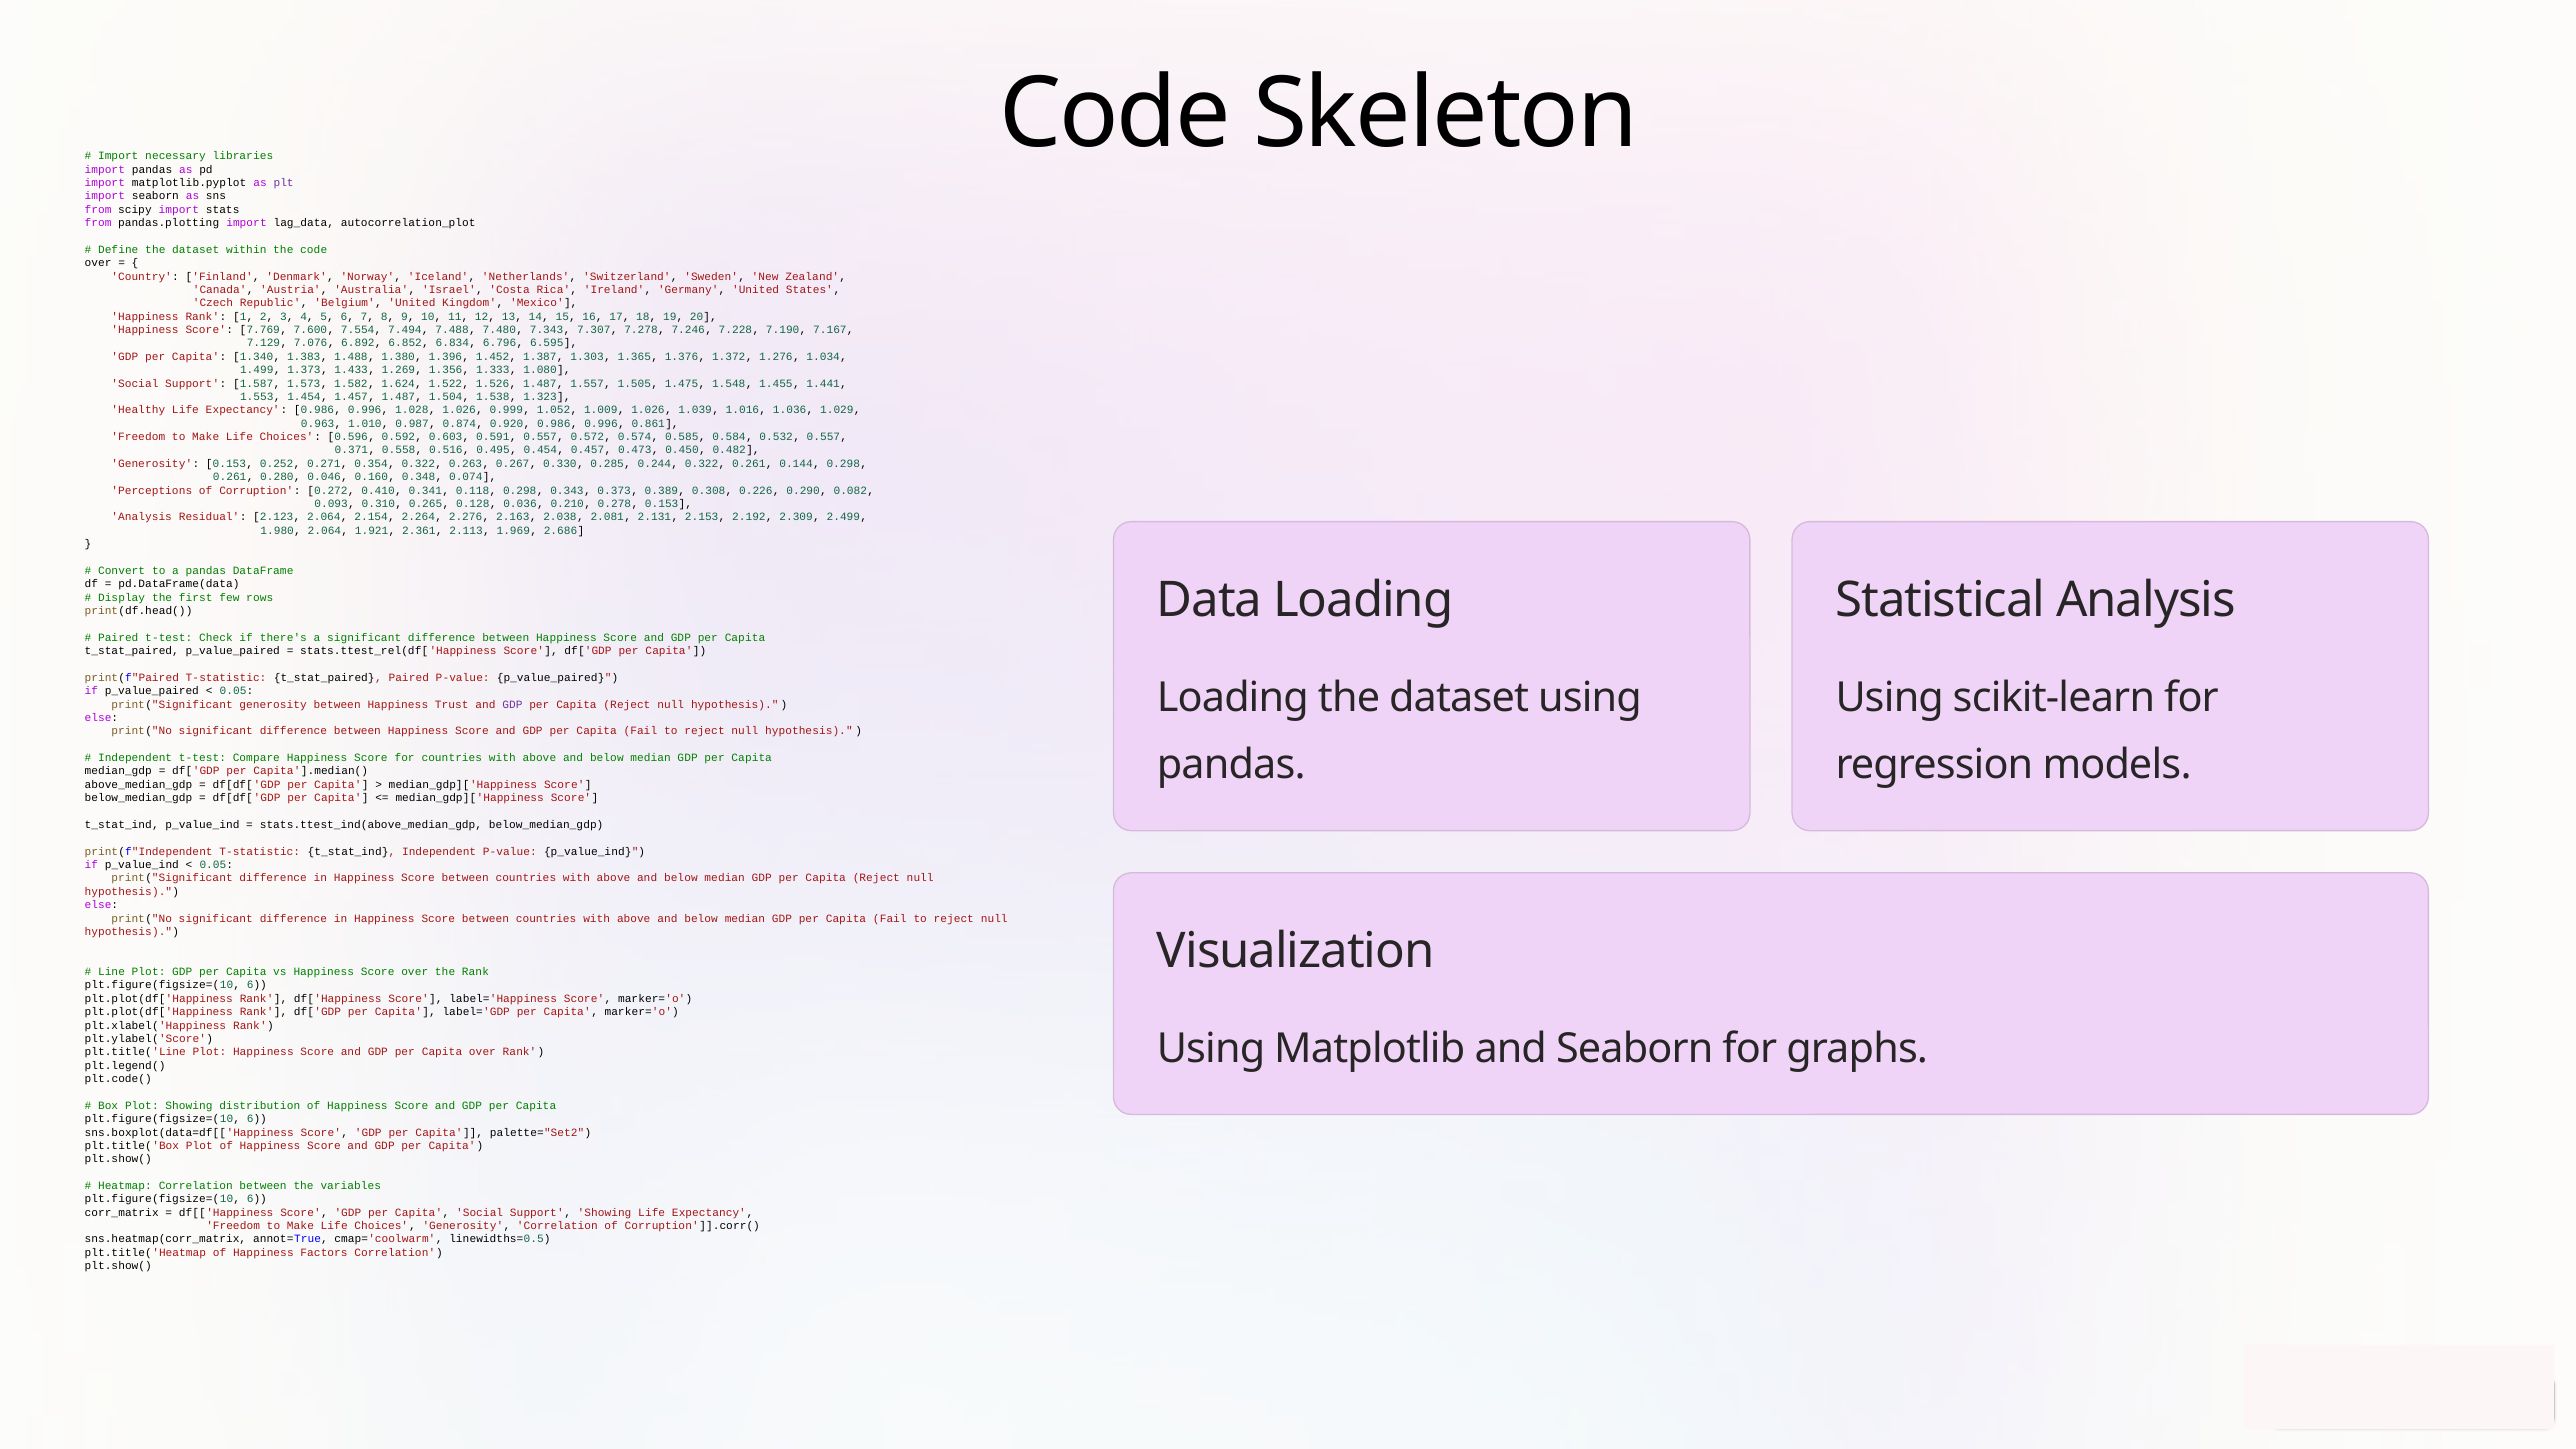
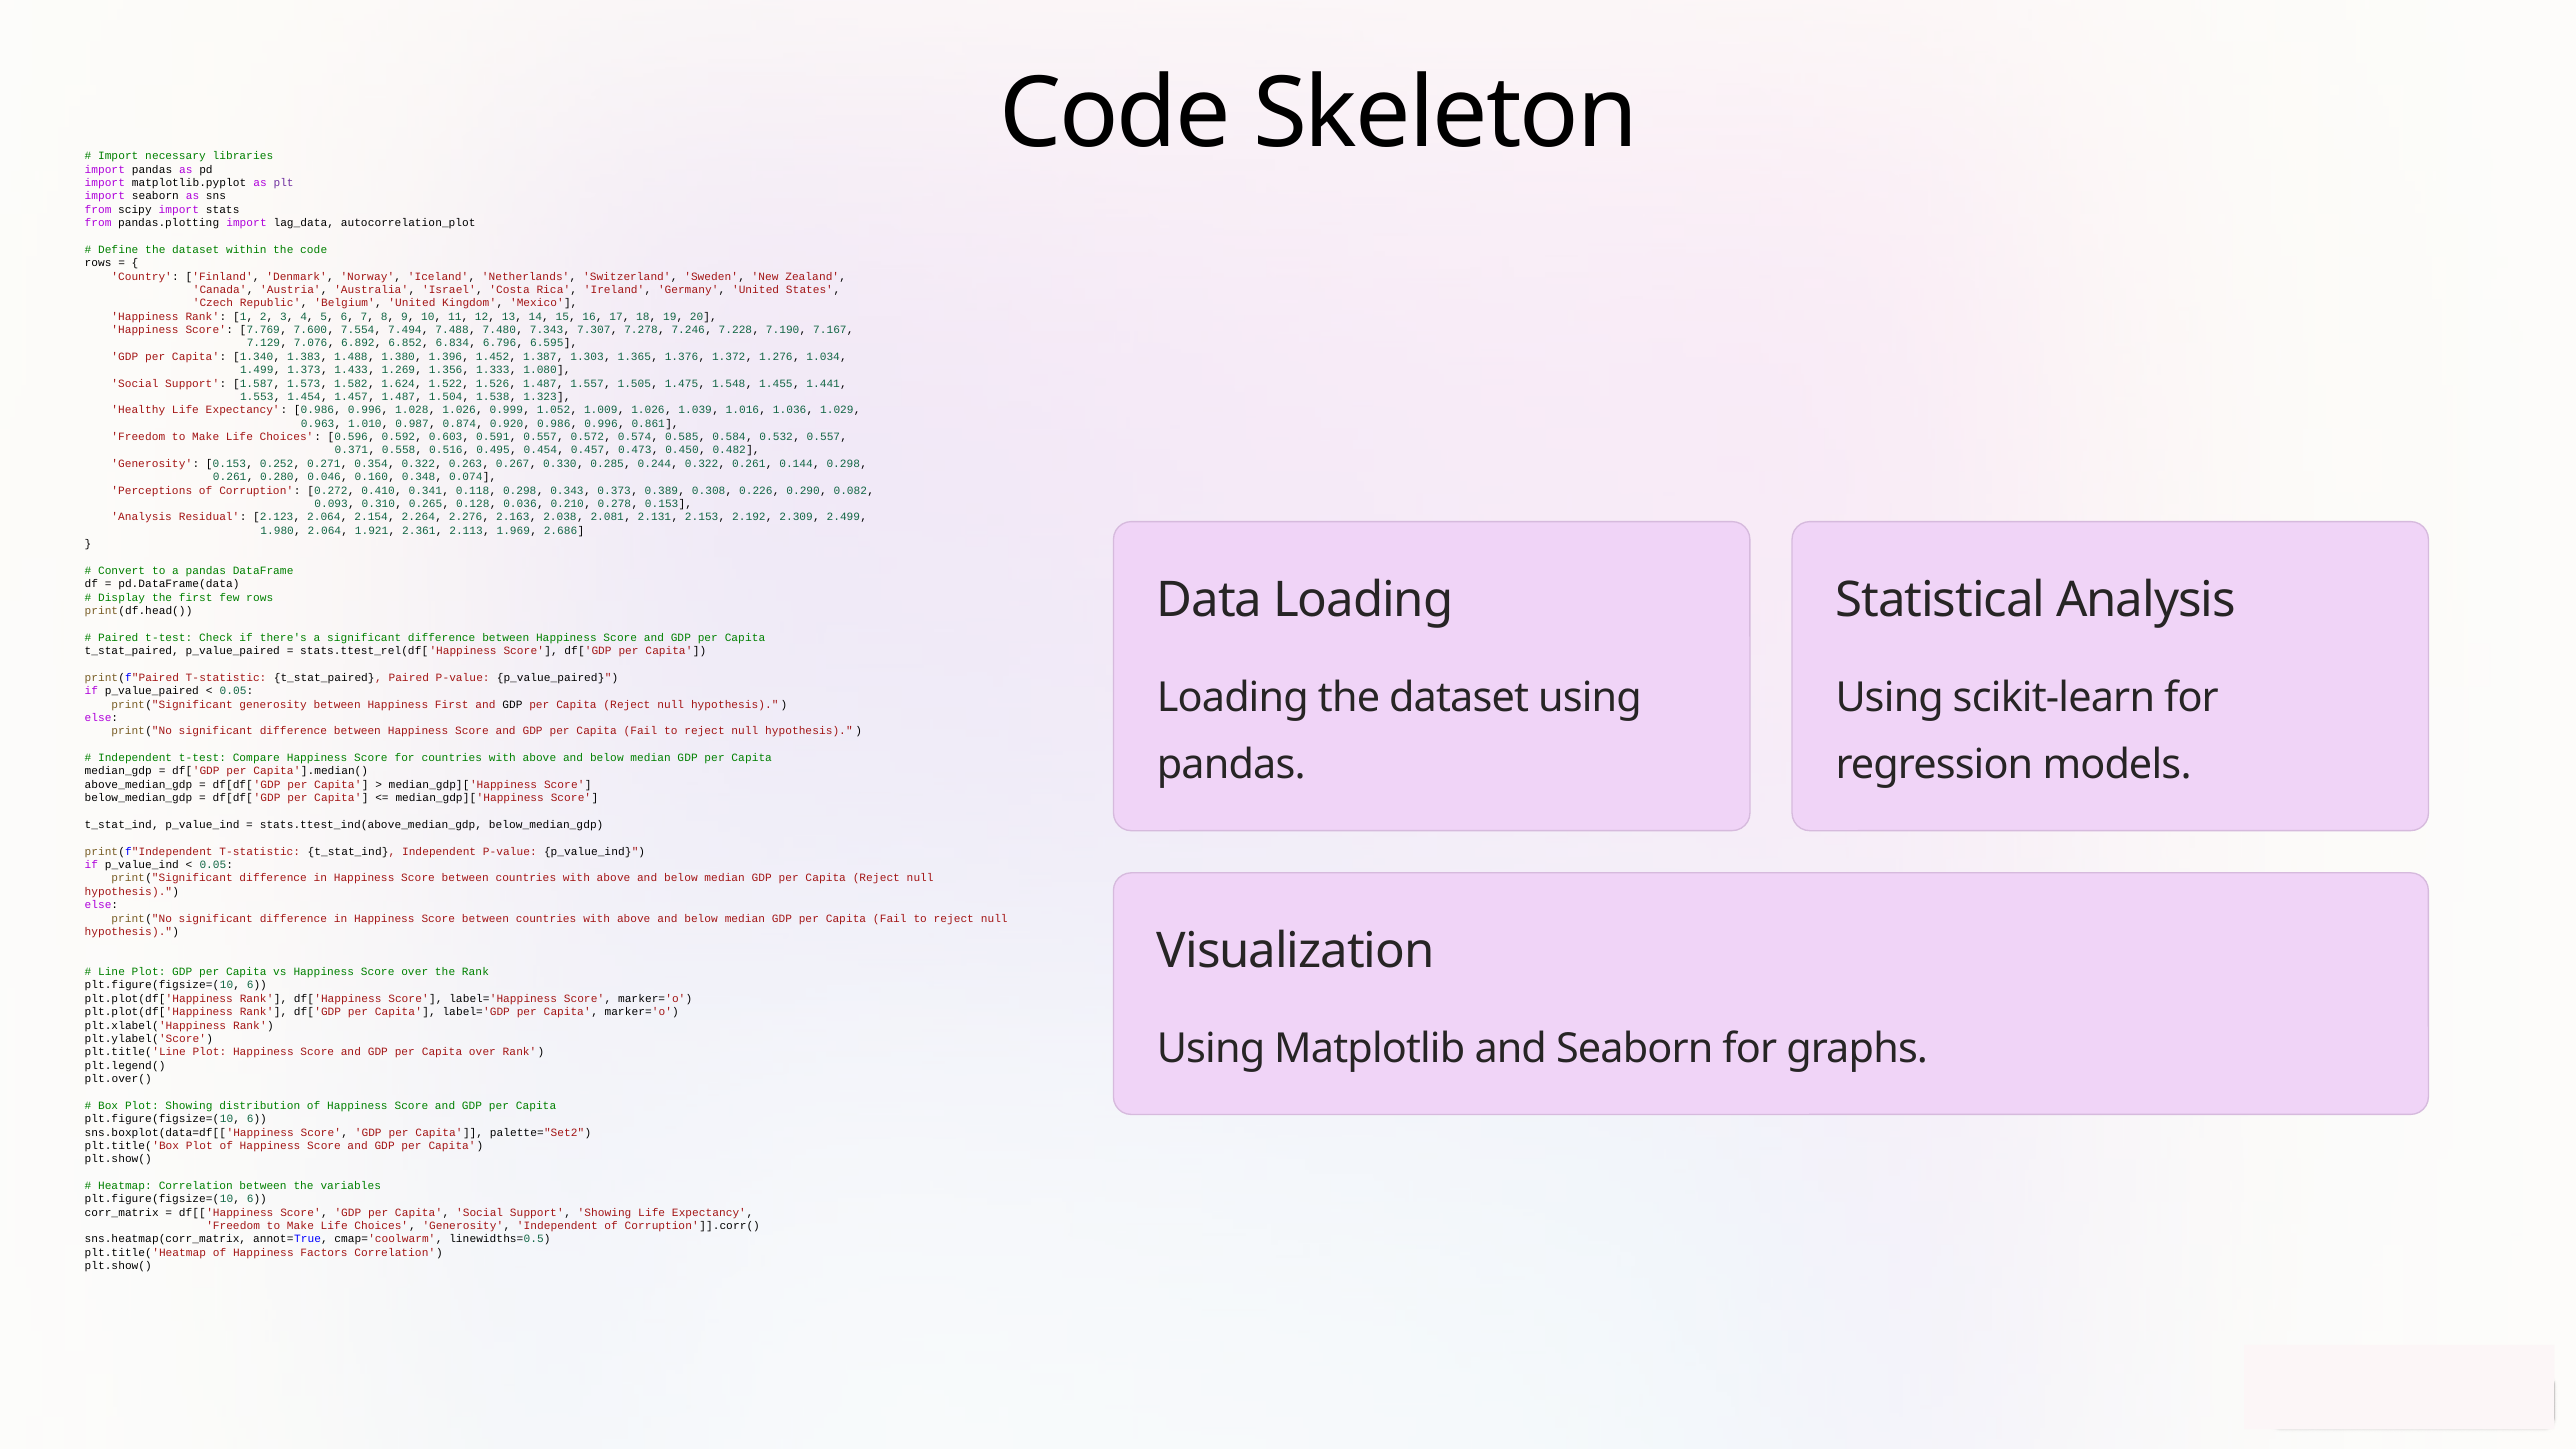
over at (98, 263): over -> rows
Happiness Trust: Trust -> First
GDP at (512, 704) colour: purple -> black
plt.code(: plt.code( -> plt.over(
Generosity Correlation: Correlation -> Independent
